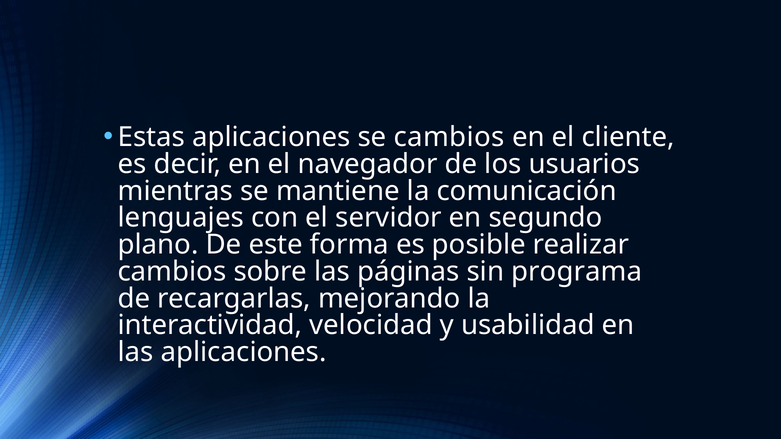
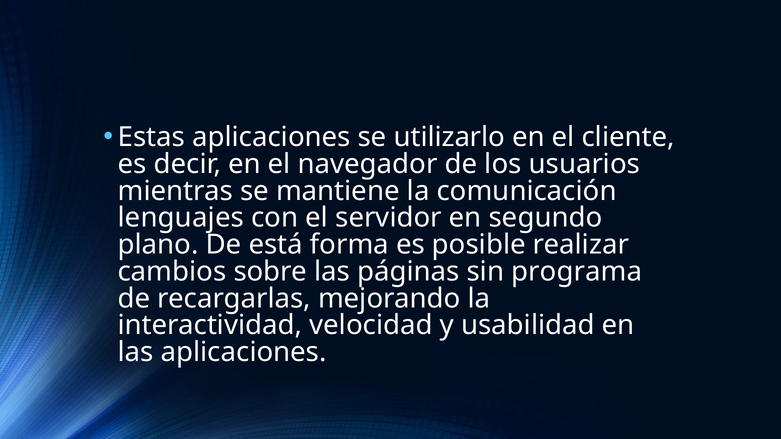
se cambios: cambios -> utilizarlo
este: este -> está
